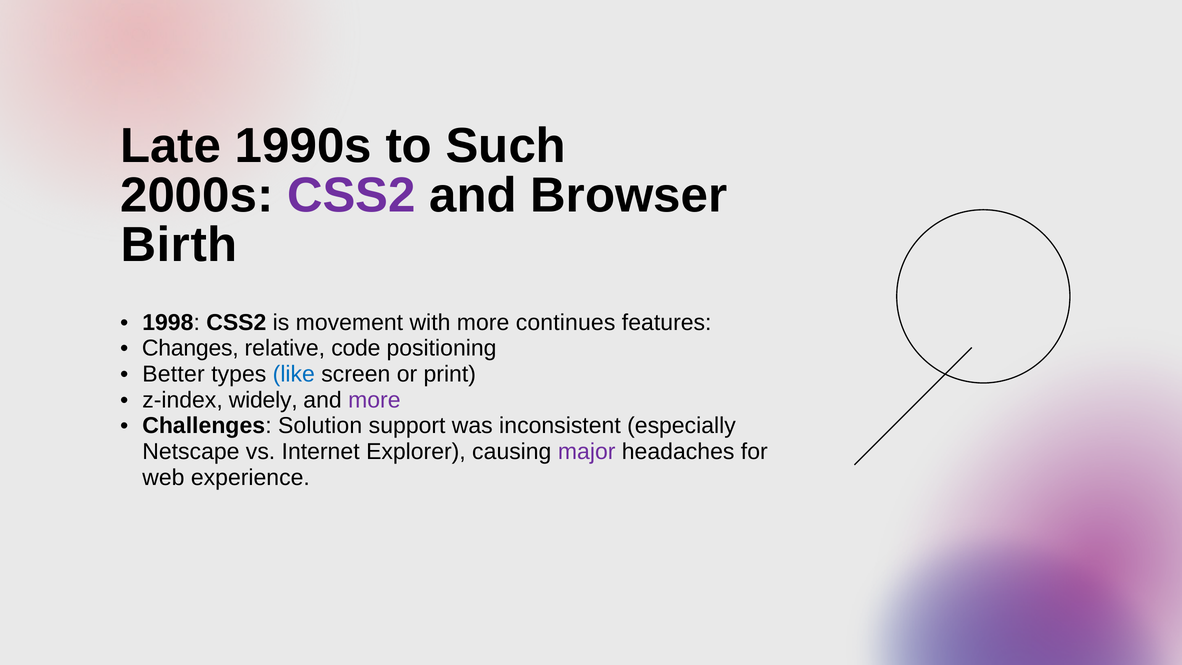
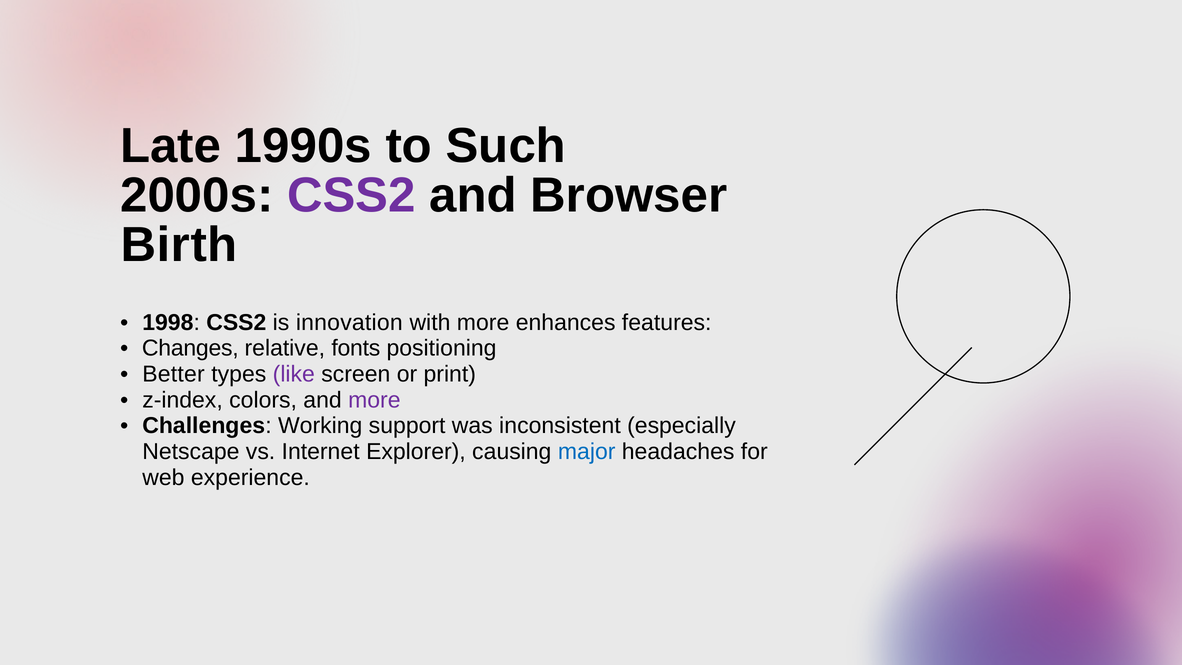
movement: movement -> innovation
continues: continues -> enhances
code: code -> fonts
like colour: blue -> purple
widely: widely -> colors
Solution: Solution -> Working
major colour: purple -> blue
